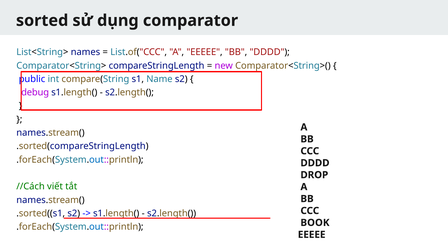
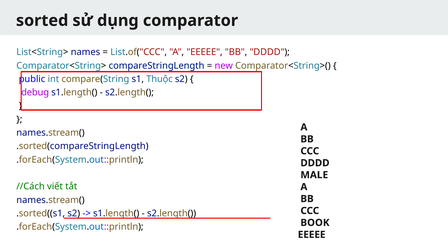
Name: Name -> Thuộc
DROP: DROP -> MALE
